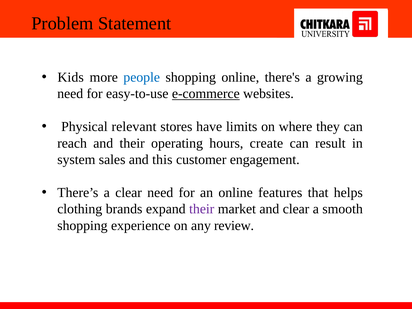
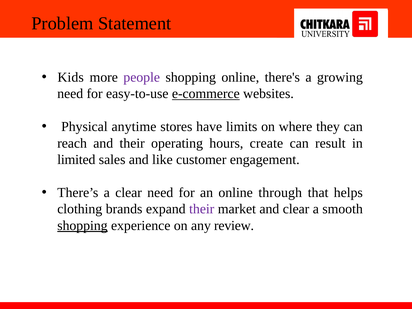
people colour: blue -> purple
relevant: relevant -> anytime
system: system -> limited
this: this -> like
features: features -> through
shopping at (82, 226) underline: none -> present
